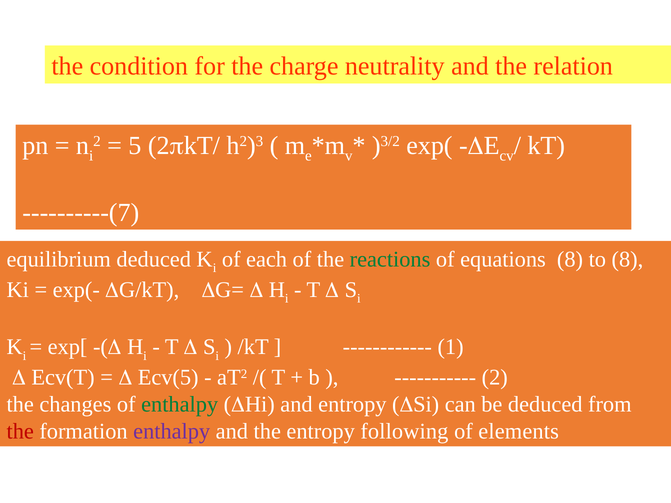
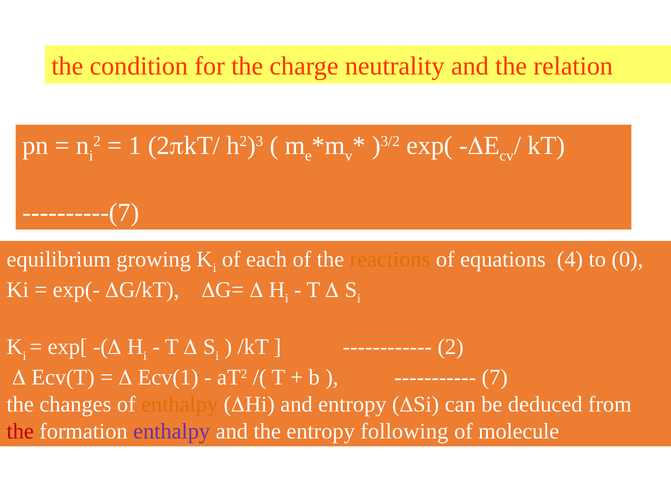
5: 5 -> 1
equilibrium deduced: deduced -> growing
reactions colour: green -> orange
equations 8: 8 -> 4
to 8: 8 -> 0
1 at (451, 347): 1 -> 2
Ecv(5: Ecv(5 -> Ecv(1
2 at (495, 378): 2 -> 7
enthalpy at (180, 405) colour: green -> orange
elements: elements -> molecule
